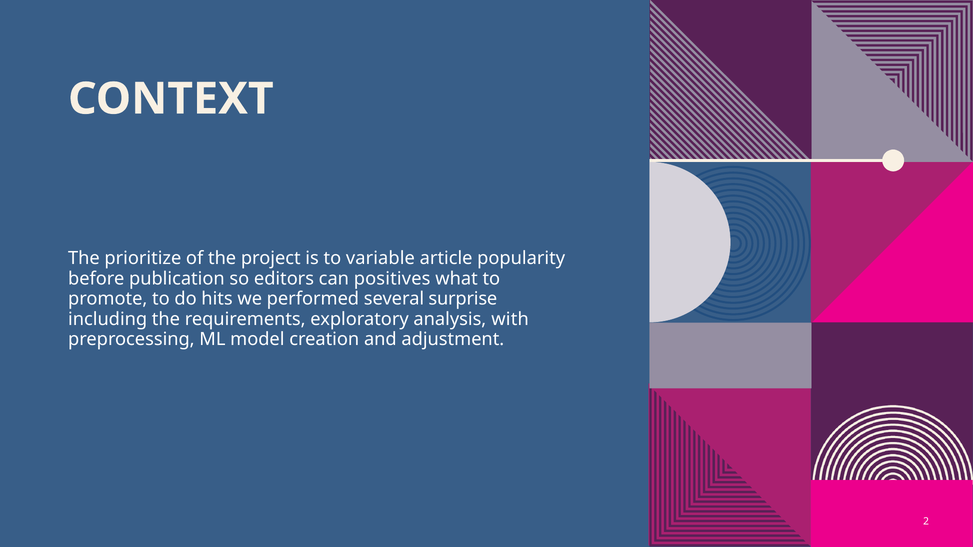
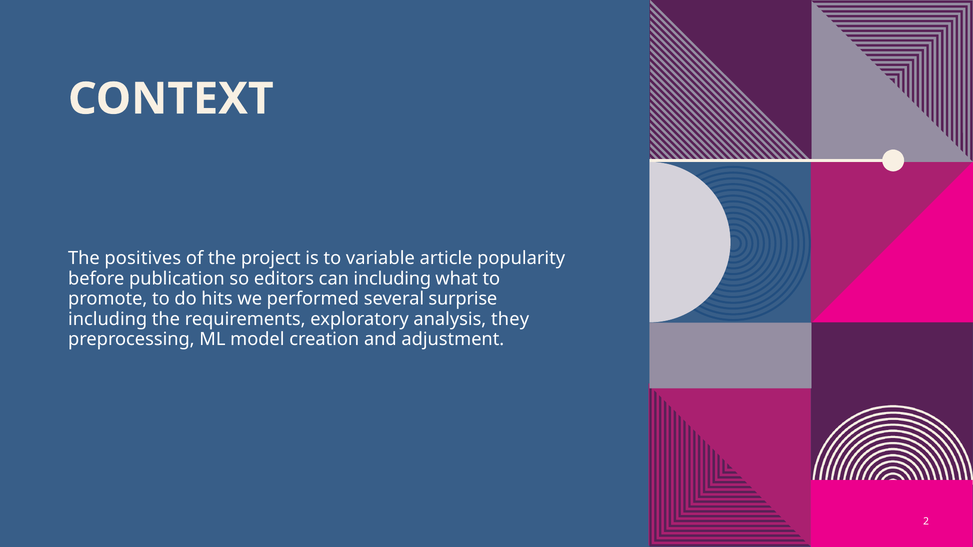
prioritize: prioritize -> positives
can positives: positives -> including
with: with -> they
